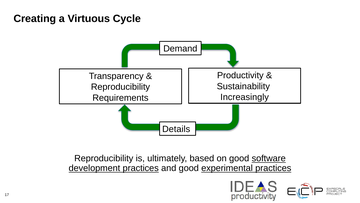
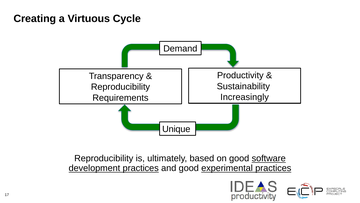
Details: Details -> Unique
